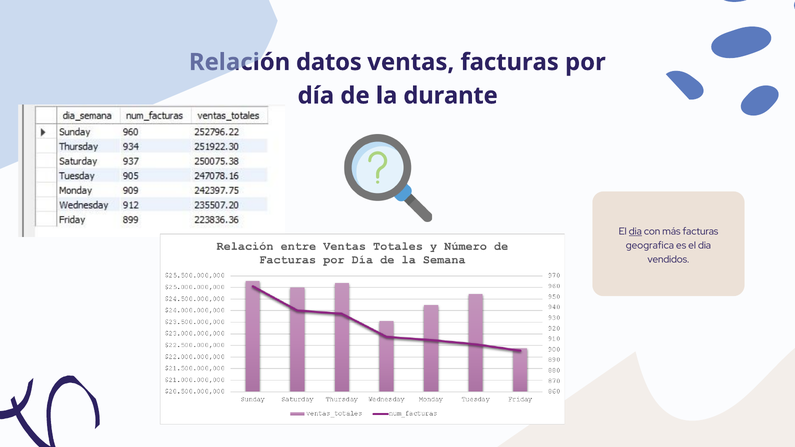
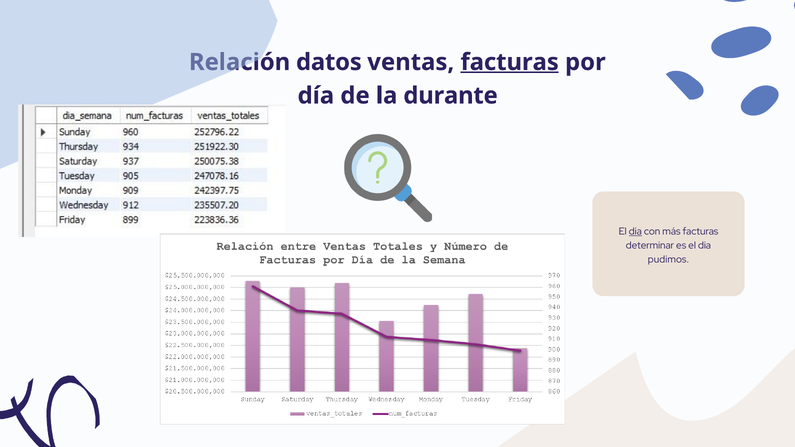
facturas at (510, 62) underline: none -> present
geografica: geografica -> determinar
vendidos: vendidos -> pudimos
